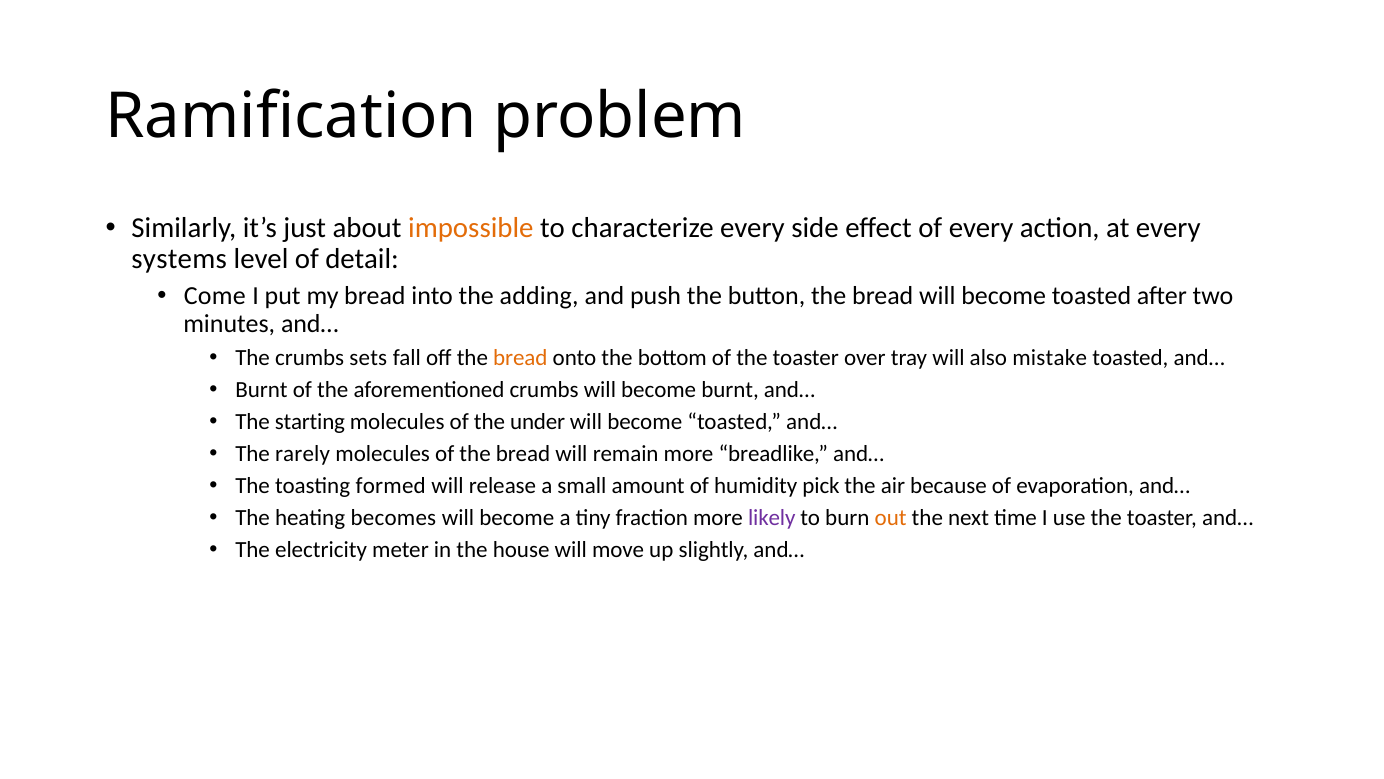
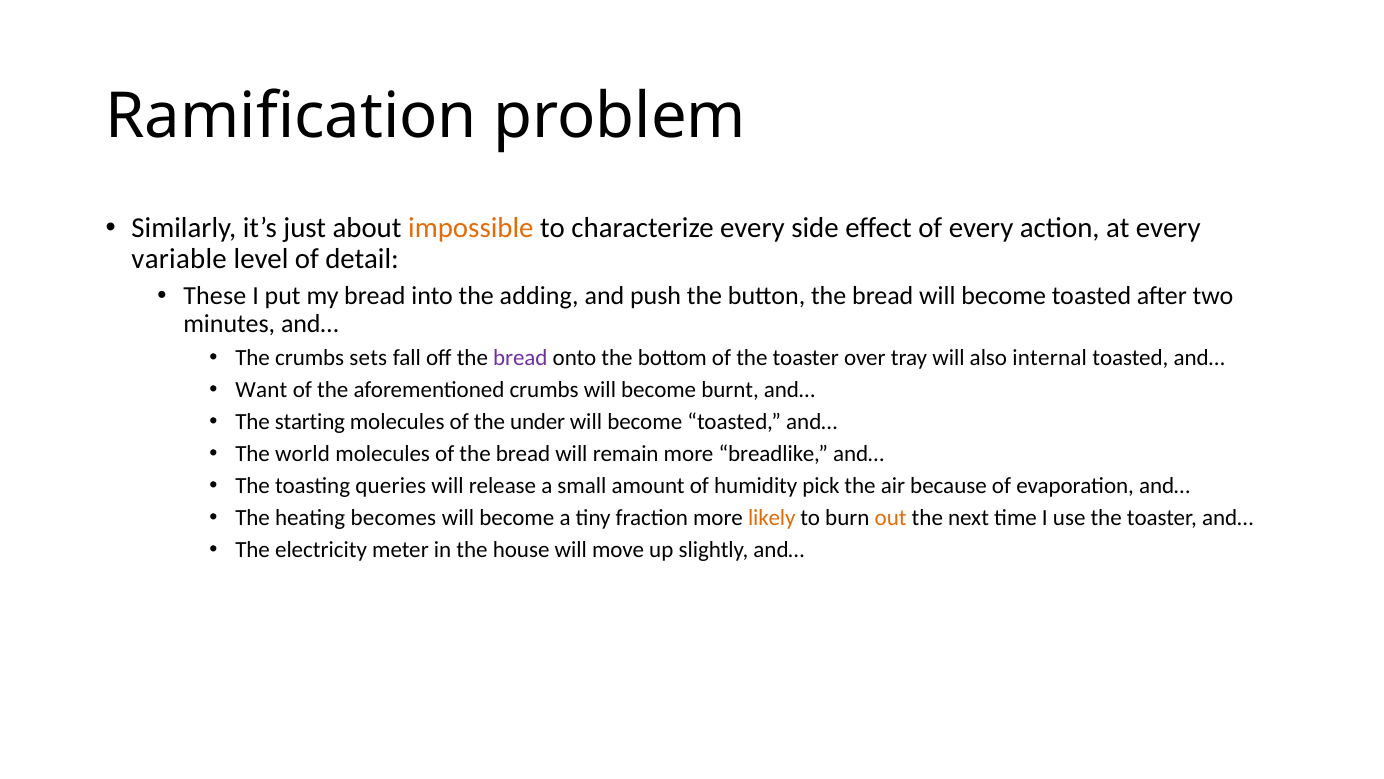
systems: systems -> variable
Come: Come -> These
bread at (520, 357) colour: orange -> purple
mistake: mistake -> internal
Burnt at (261, 390): Burnt -> Want
rarely: rarely -> world
formed: formed -> queries
likely colour: purple -> orange
